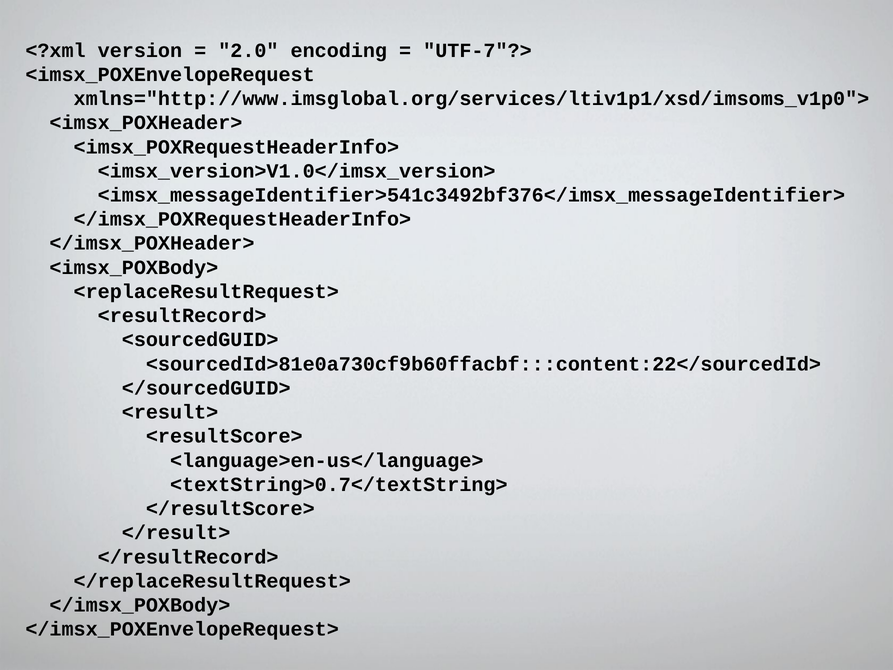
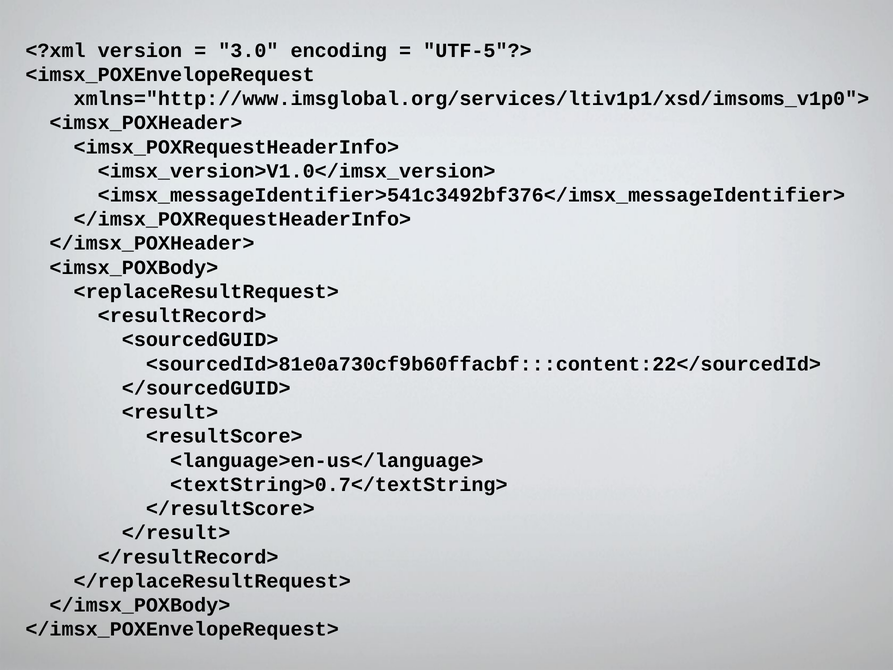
2.0: 2.0 -> 3.0
UTF-7"?>: UTF-7"?> -> UTF-5"?>
